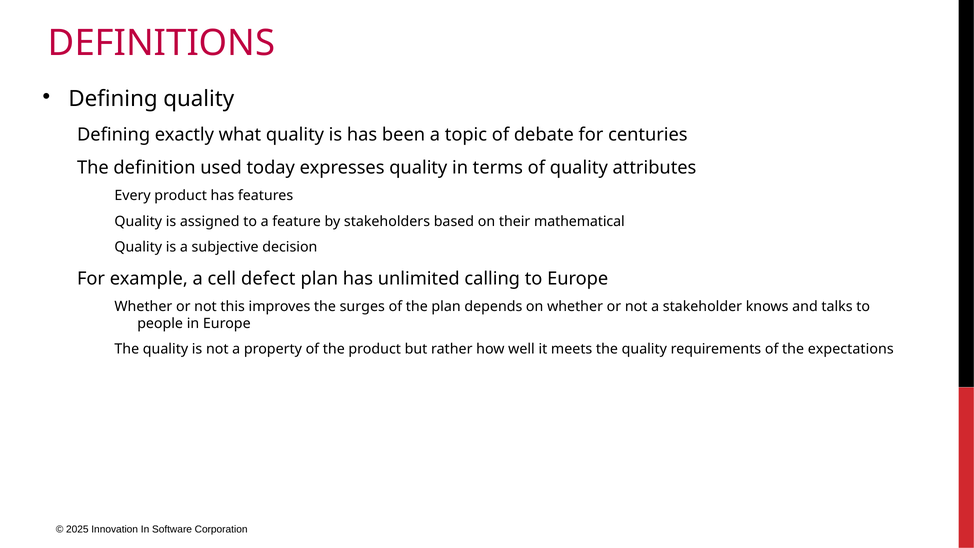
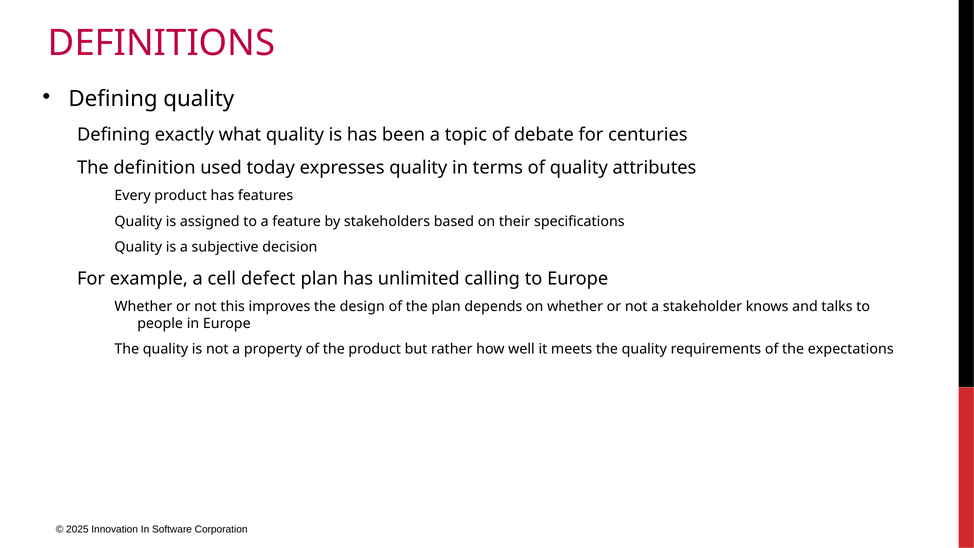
mathematical: mathematical -> specifications
surges: surges -> design
